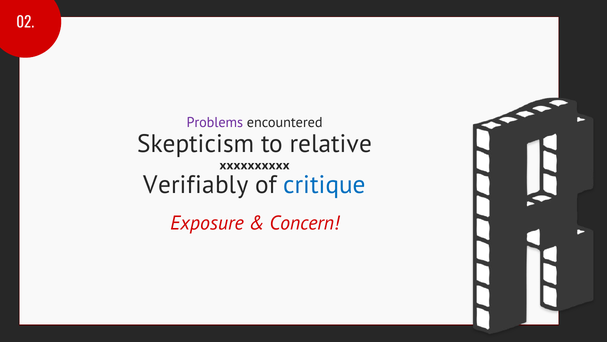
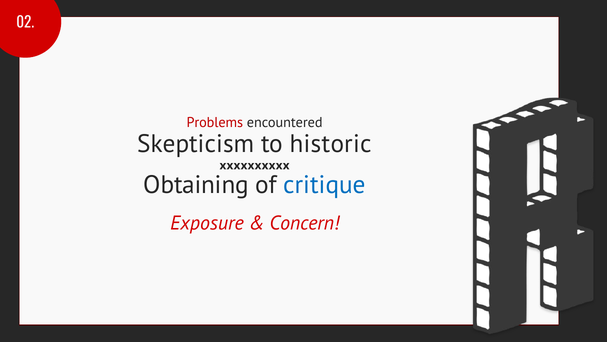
Problems colour: purple -> red
relative: relative -> historic
Verifiably: Verifiably -> Obtaining
